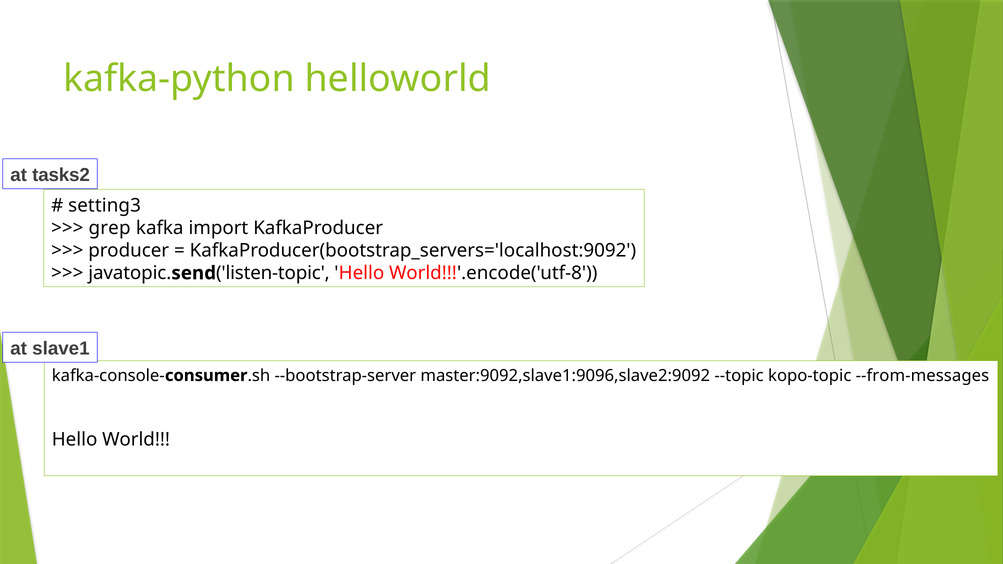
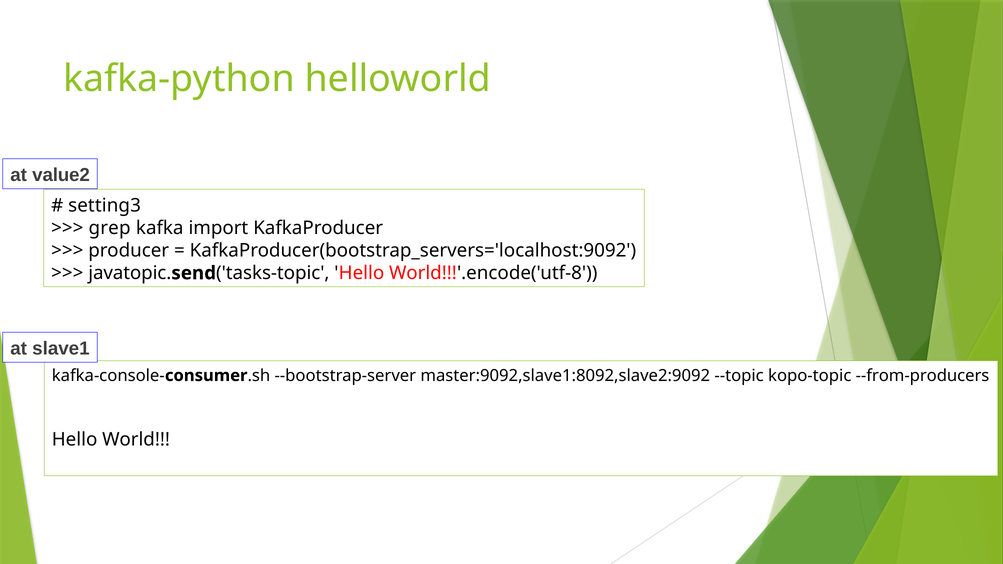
tasks2: tasks2 -> value2
listen-topic: listen-topic -> tasks-topic
master:9092,slave1:9096,slave2:9092: master:9092,slave1:9096,slave2:9092 -> master:9092,slave1:8092,slave2:9092
--from-messages: --from-messages -> --from-producers
